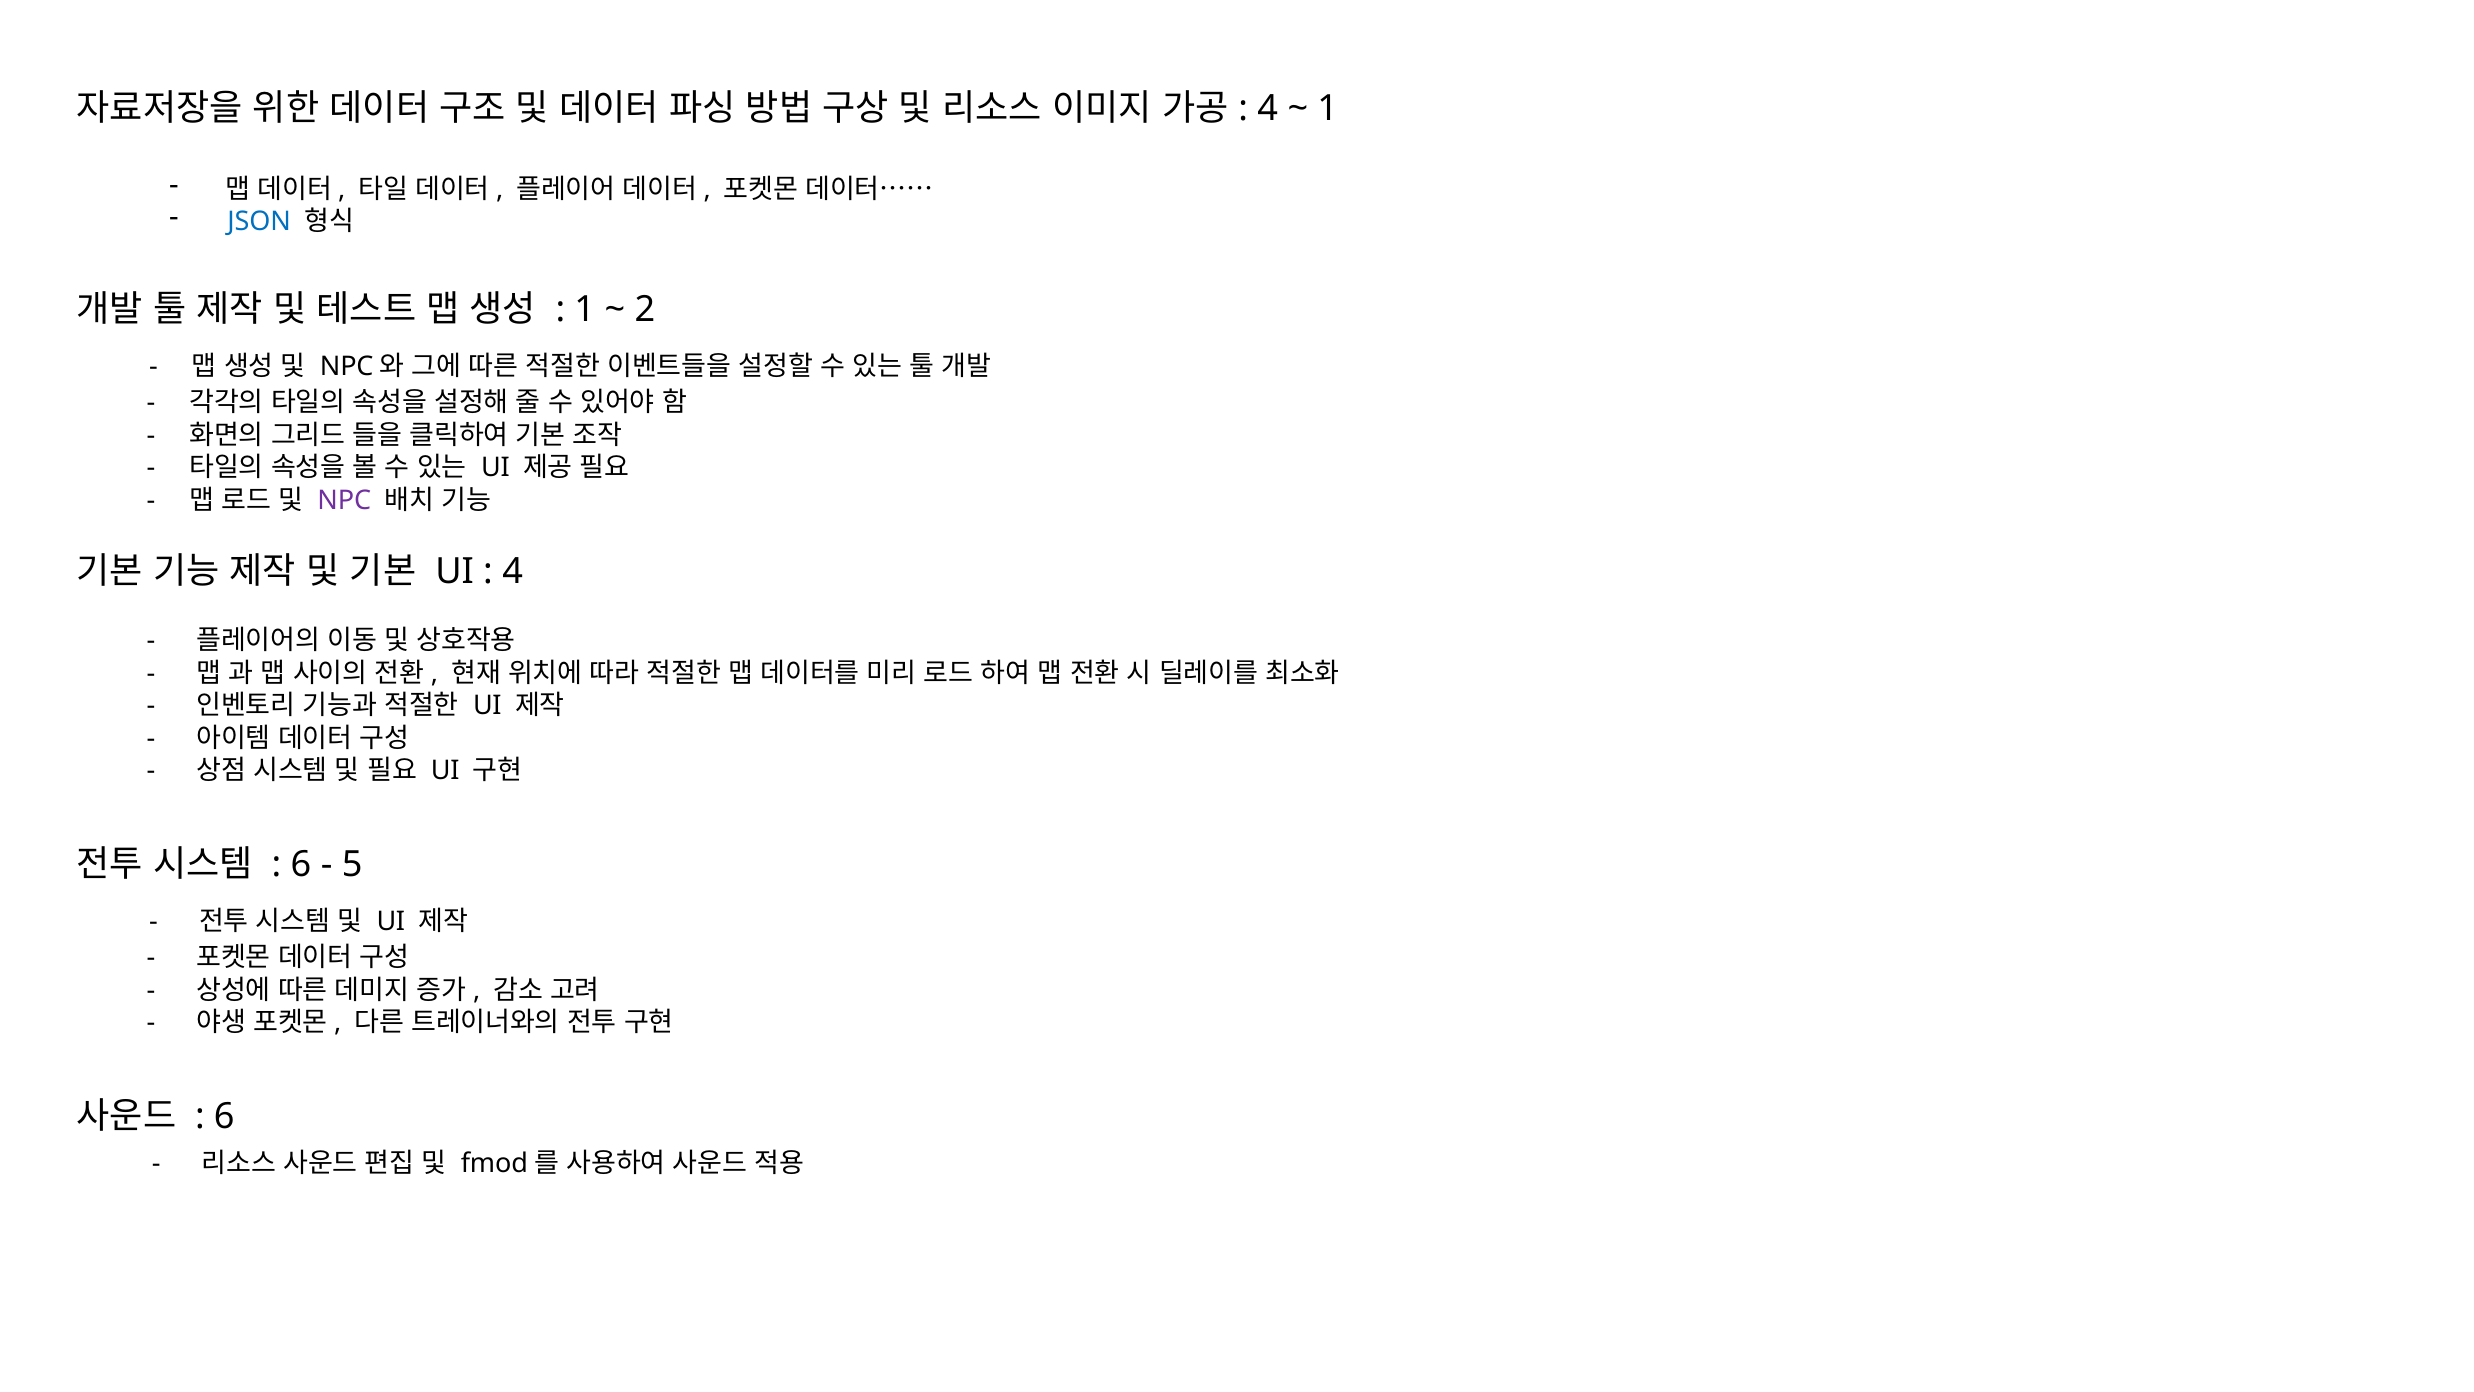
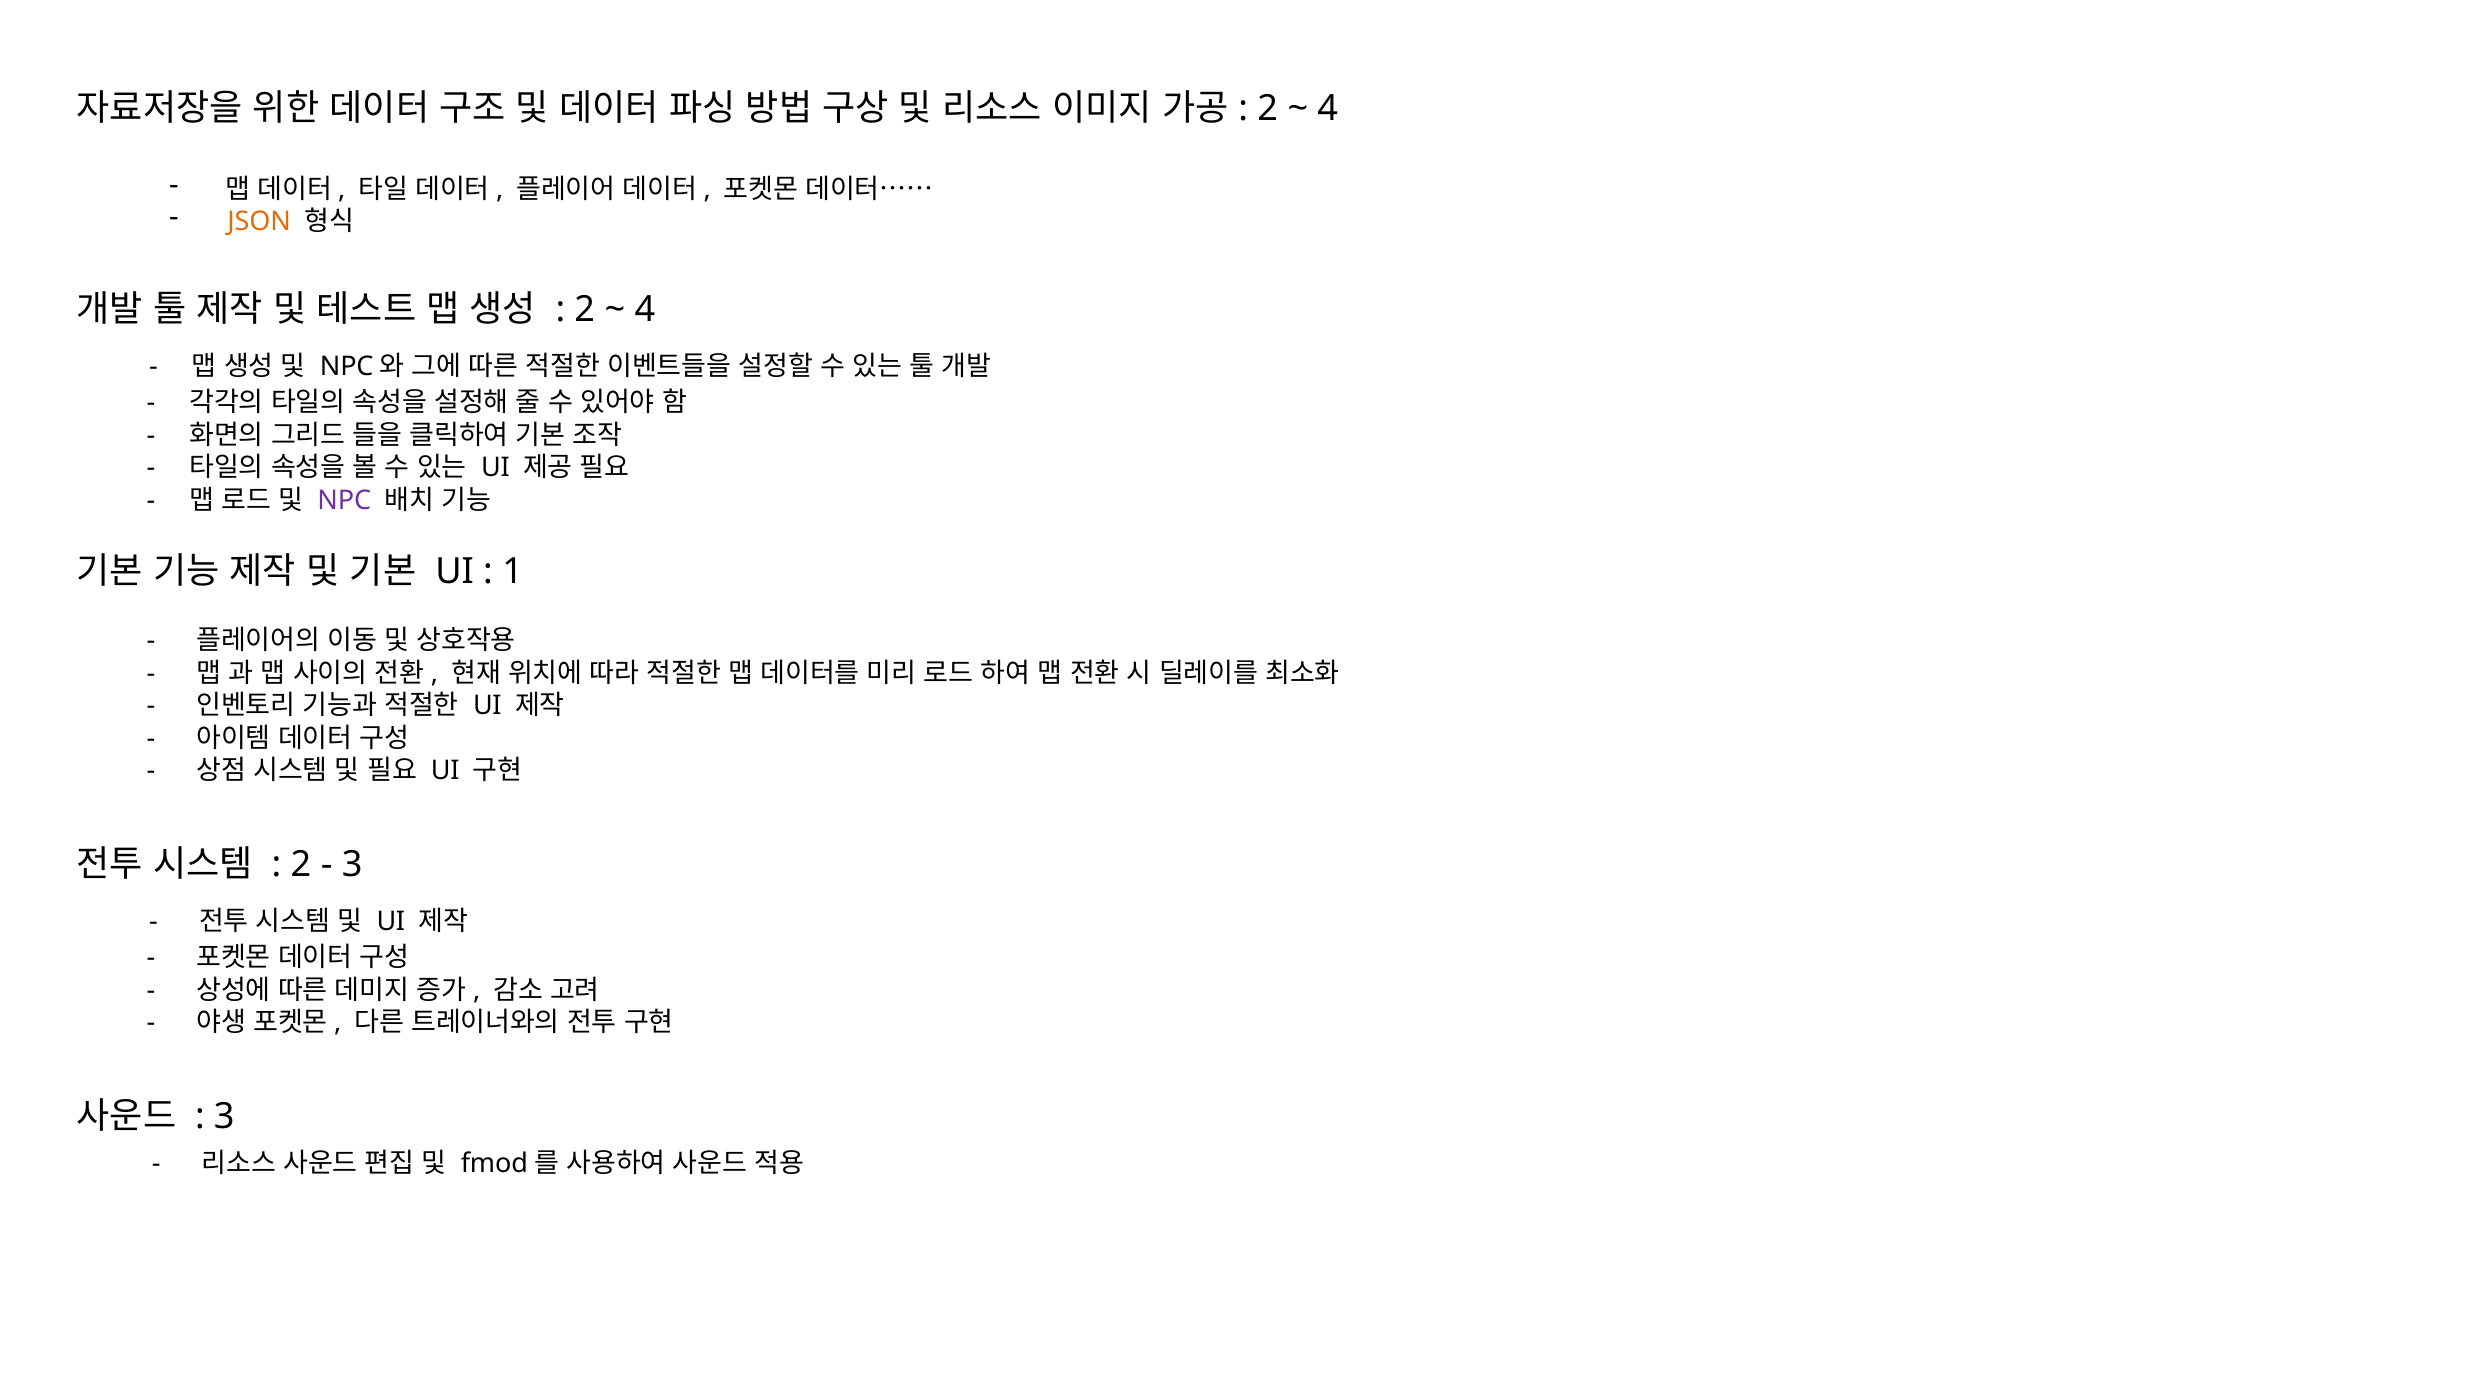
4 at (1268, 109): 4 -> 2
1 at (1328, 109): 1 -> 4
JSON colour: blue -> orange
1 at (585, 310): 1 -> 2
2 at (645, 310): 2 -> 4
4 at (513, 571): 4 -> 1
6 at (301, 865): 6 -> 2
5 at (352, 865): 5 -> 3
6 at (224, 1117): 6 -> 3
